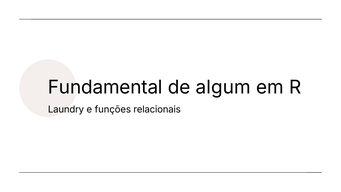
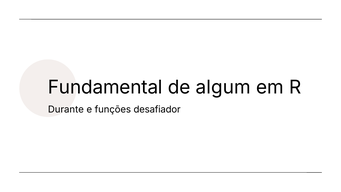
Laundry: Laundry -> Durante
relacionais: relacionais -> desafiador
